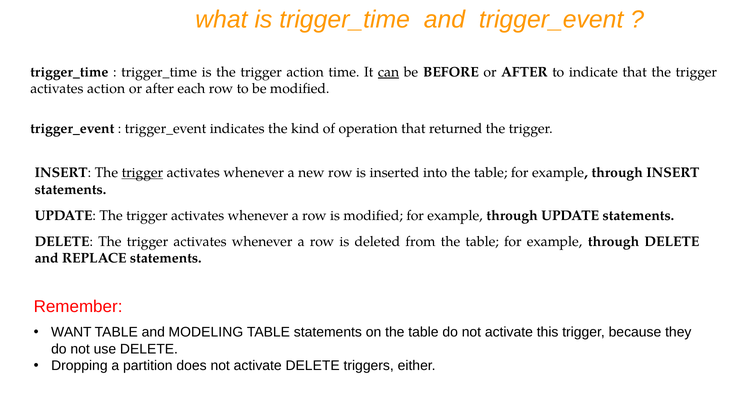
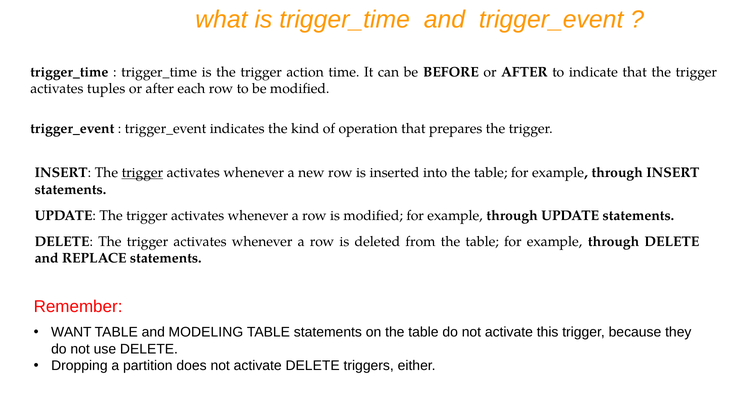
can underline: present -> none
activates action: action -> tuples
returned: returned -> prepares
